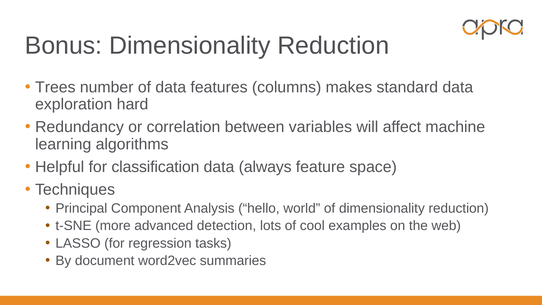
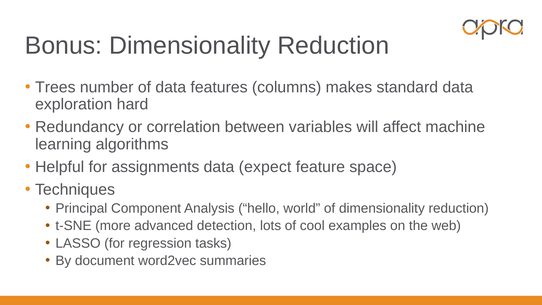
classification: classification -> assignments
always: always -> expect
